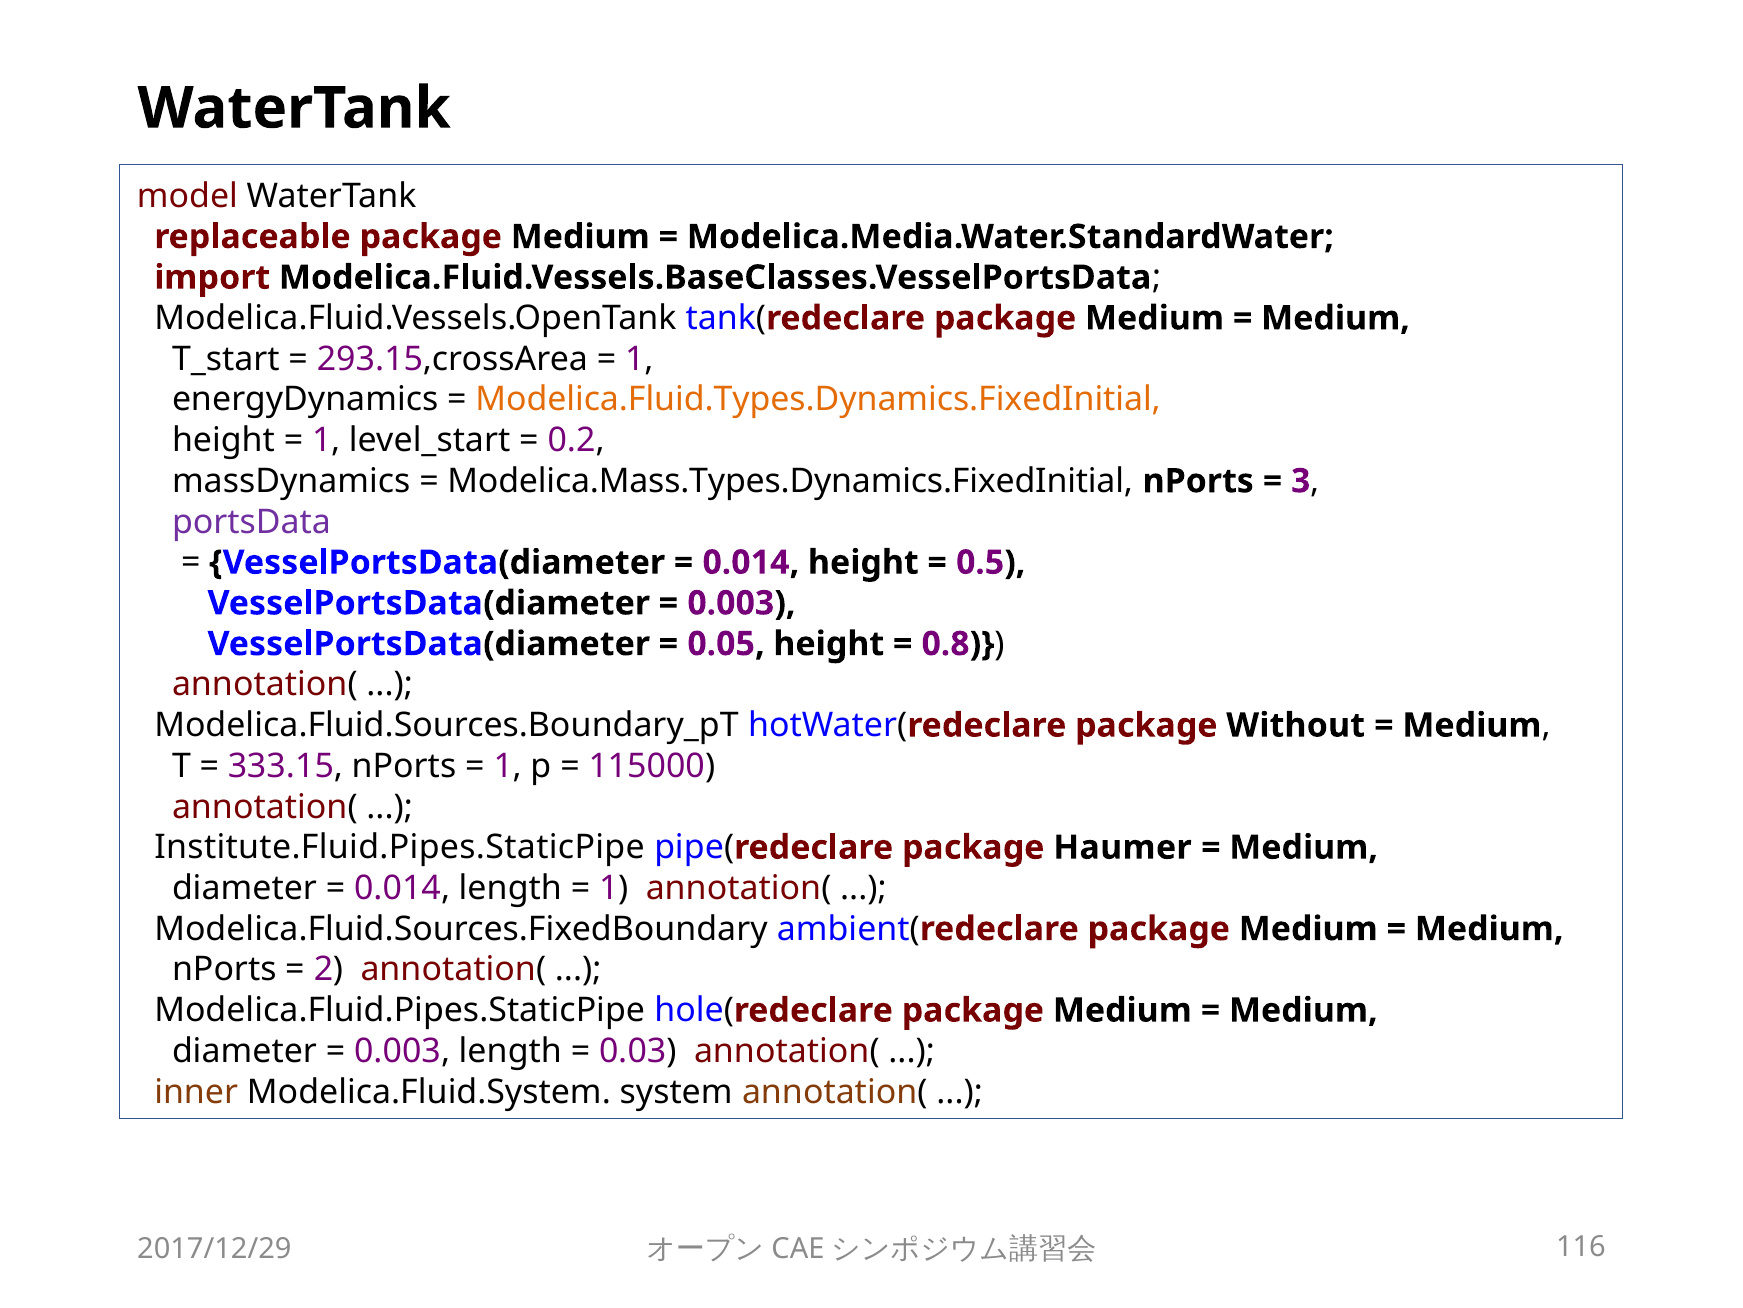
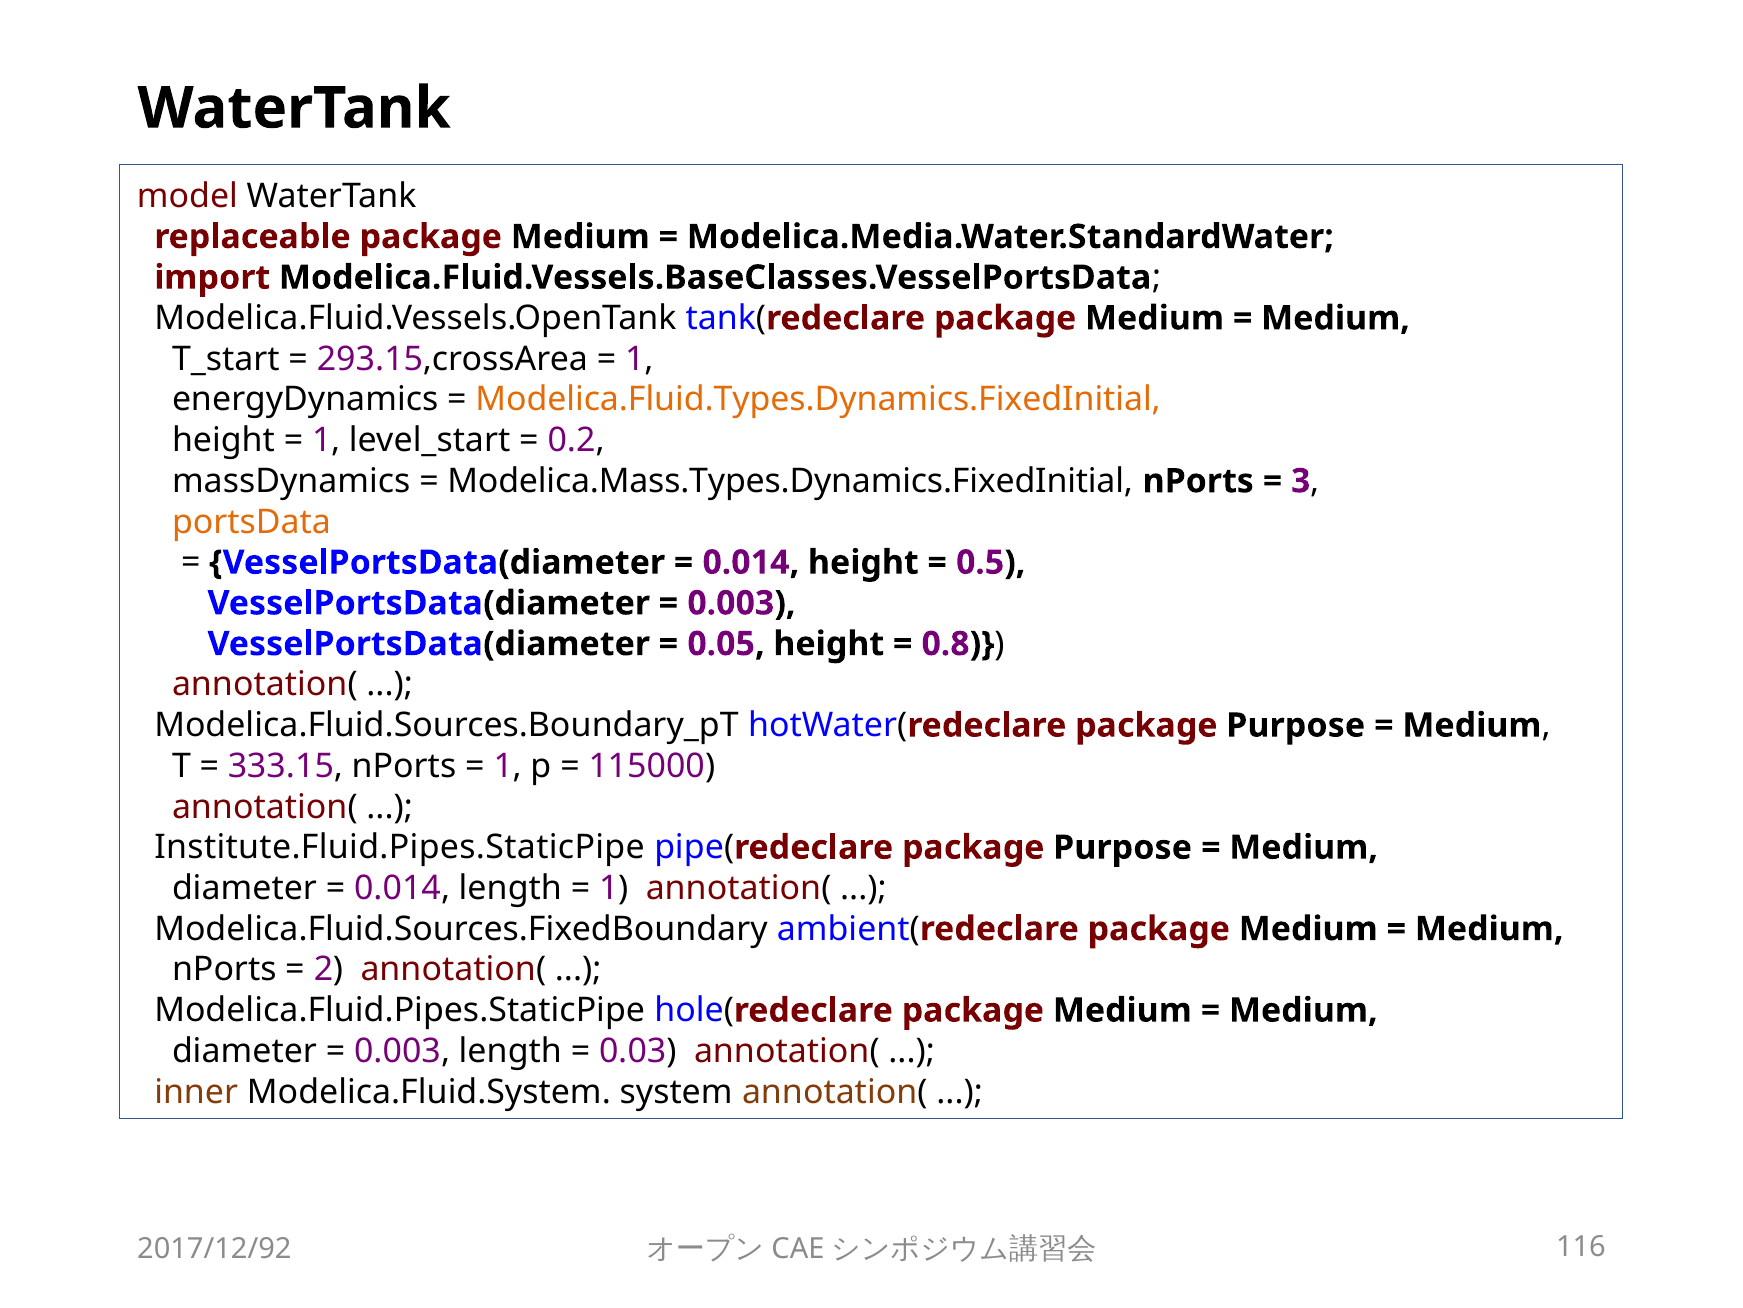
portsData colour: purple -> orange
hotWater(redeclare package Without: Without -> Purpose
pipe(redeclare package Haumer: Haumer -> Purpose
2017/12/29: 2017/12/29 -> 2017/12/92
